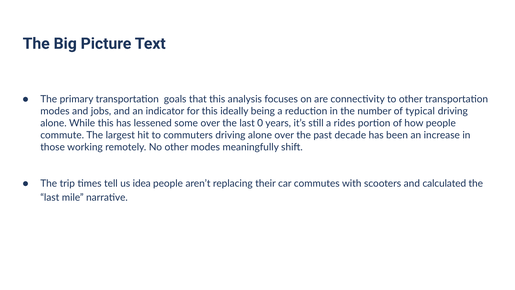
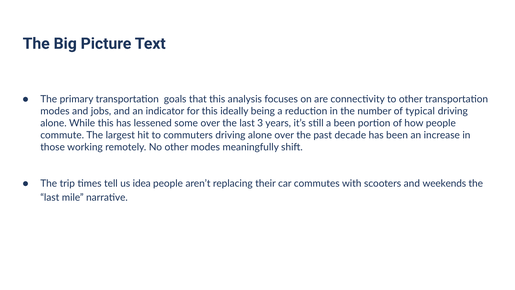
0: 0 -> 3
a rides: rides -> been
calculated: calculated -> weekends
